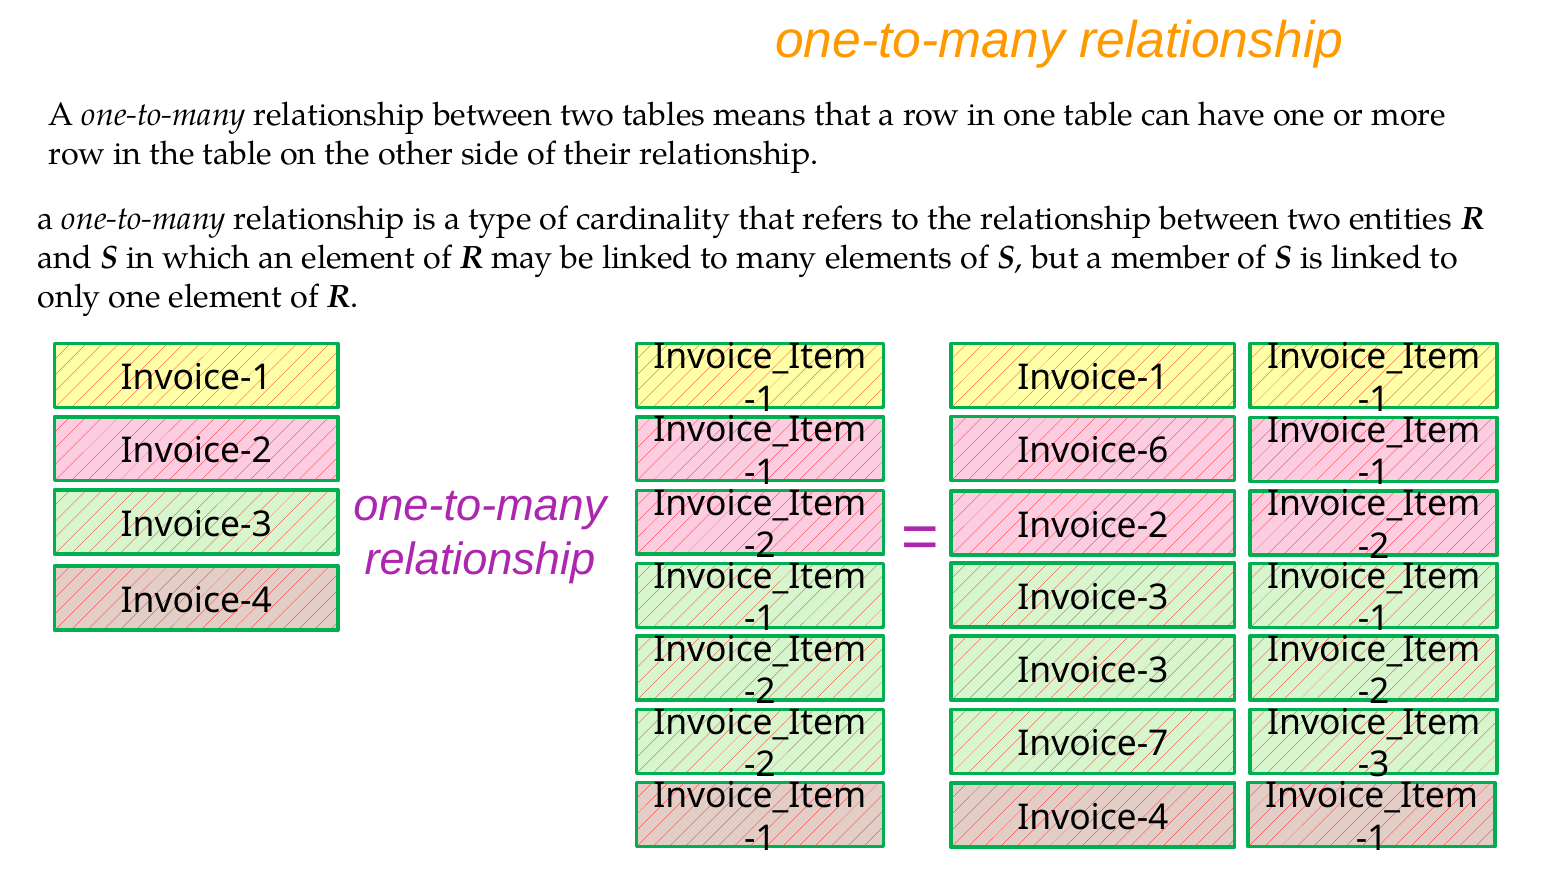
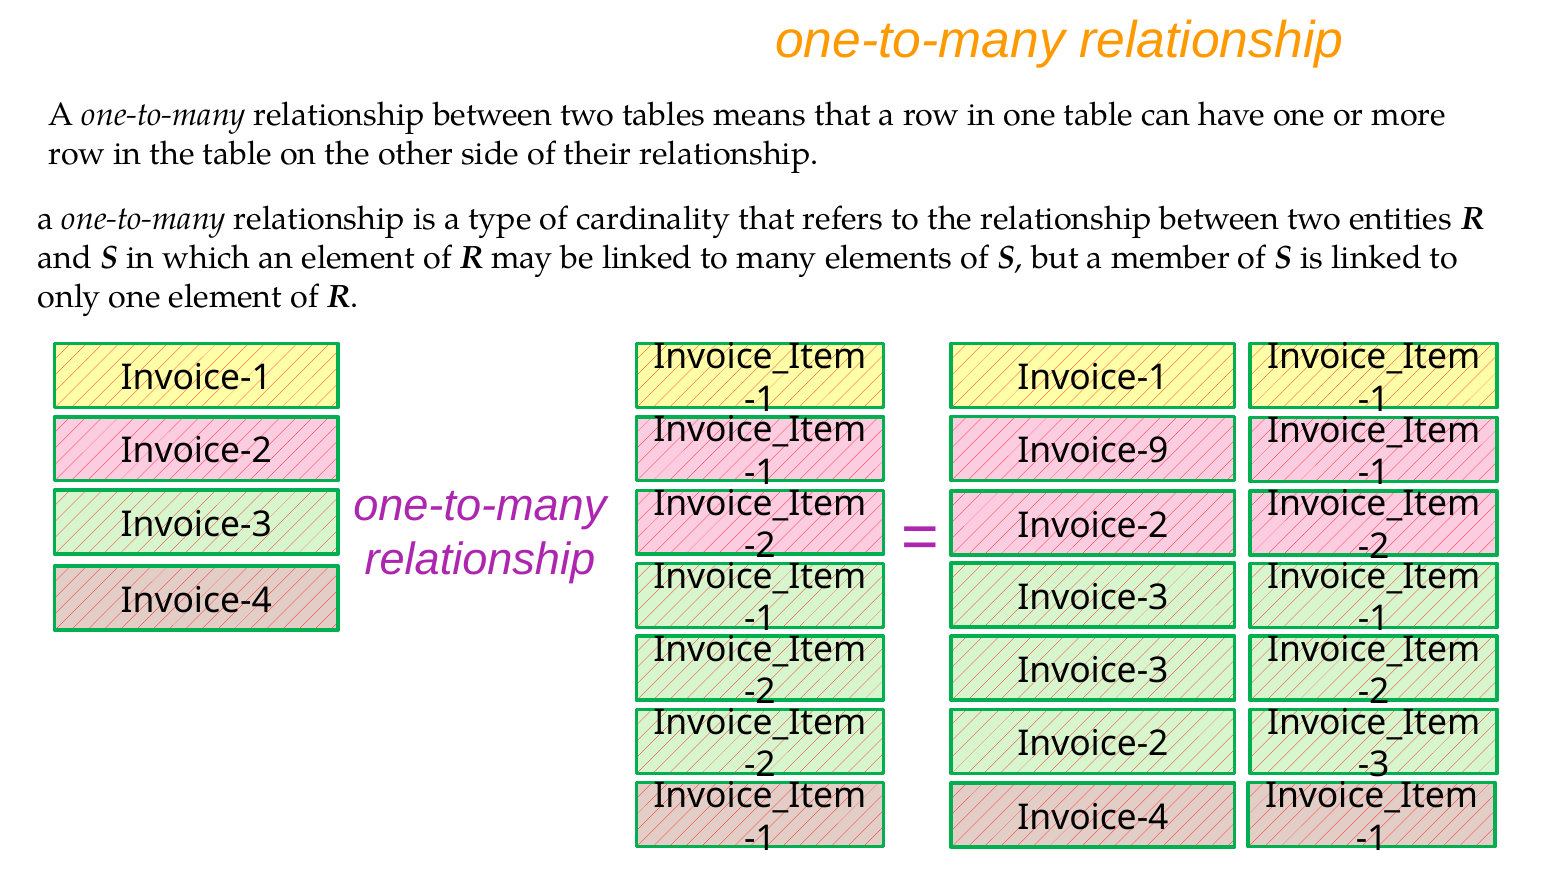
Invoice-6: Invoice-6 -> Invoice-9
Invoice-7 at (1093, 744): Invoice-7 -> Invoice-2
